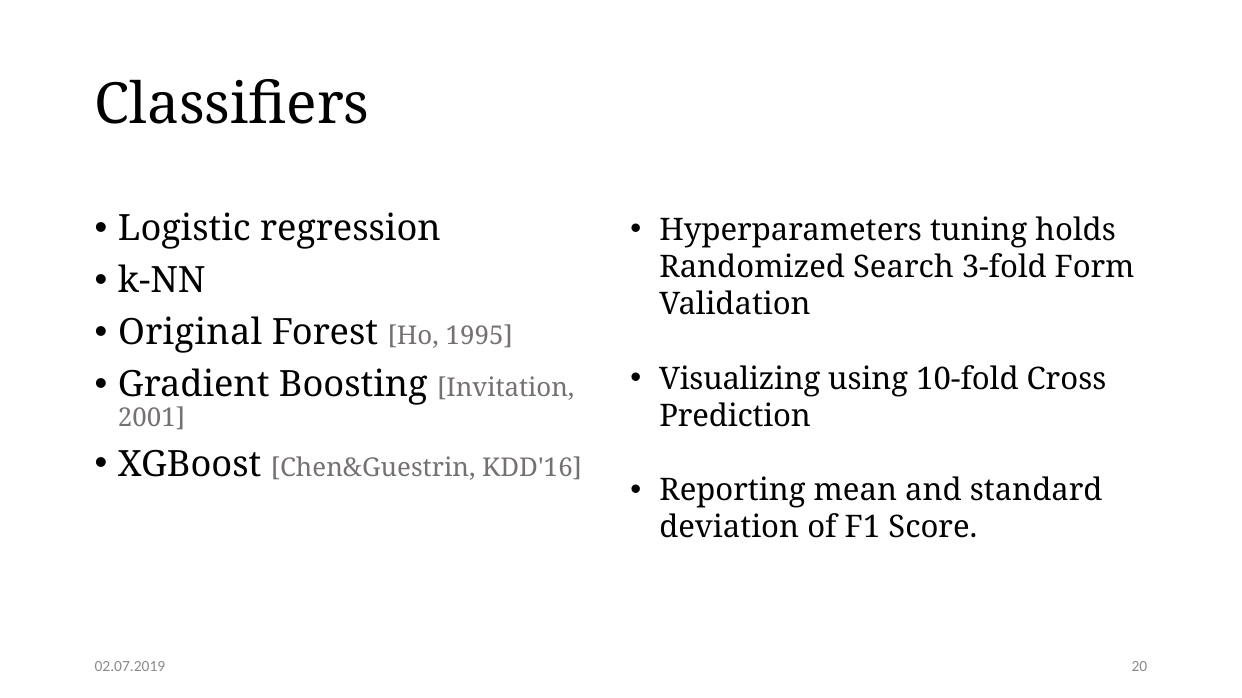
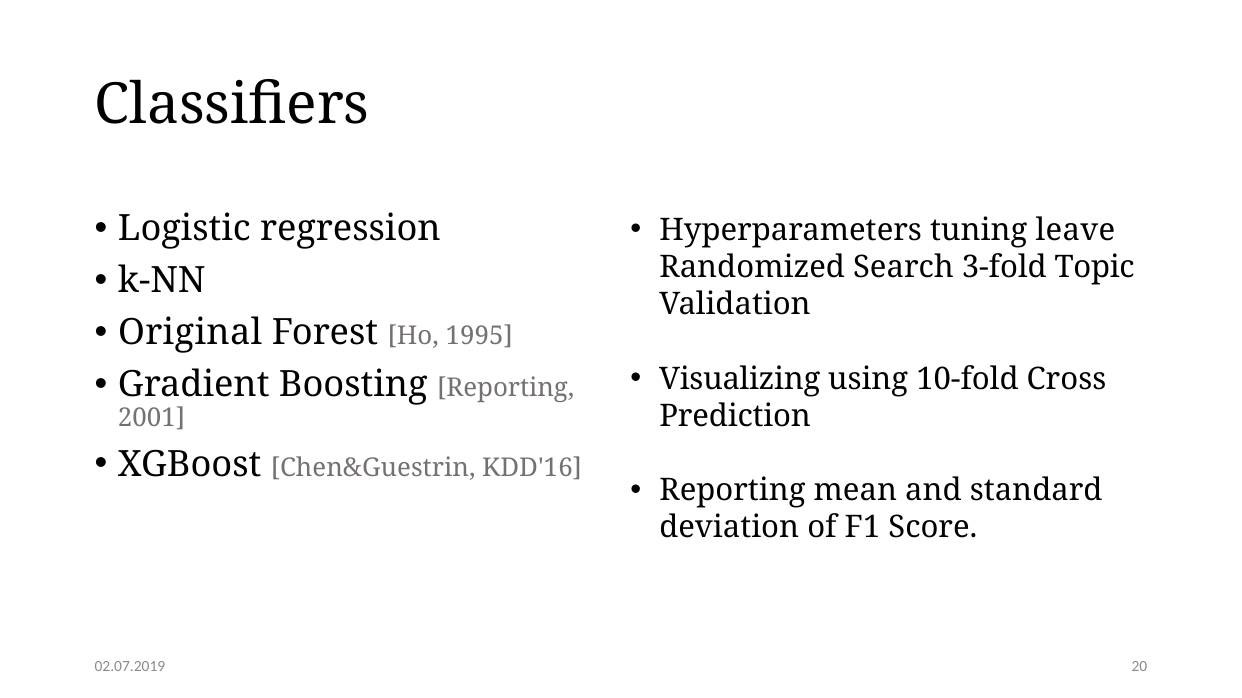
holds: holds -> leave
Form: Form -> Topic
Boosting Invitation: Invitation -> Reporting
